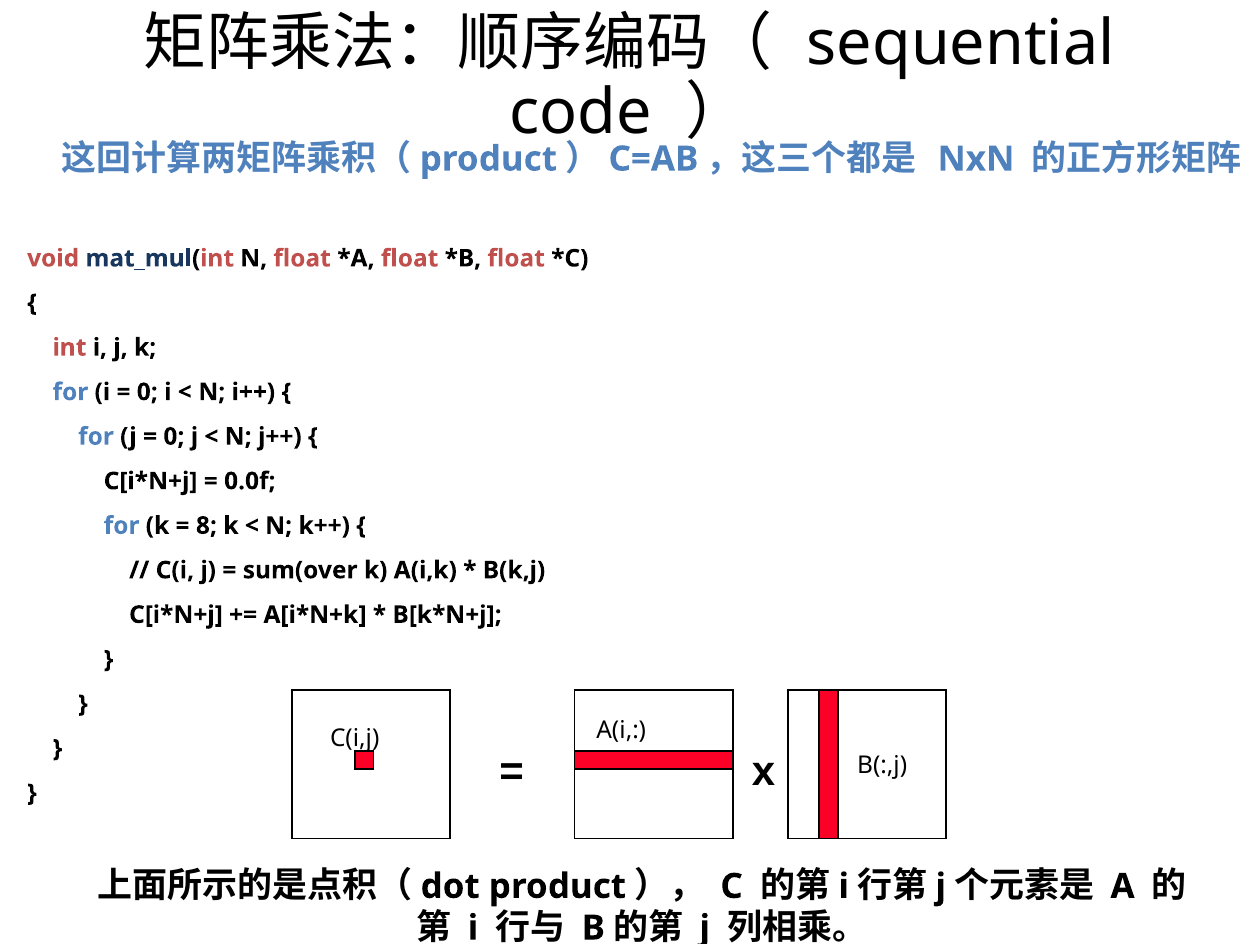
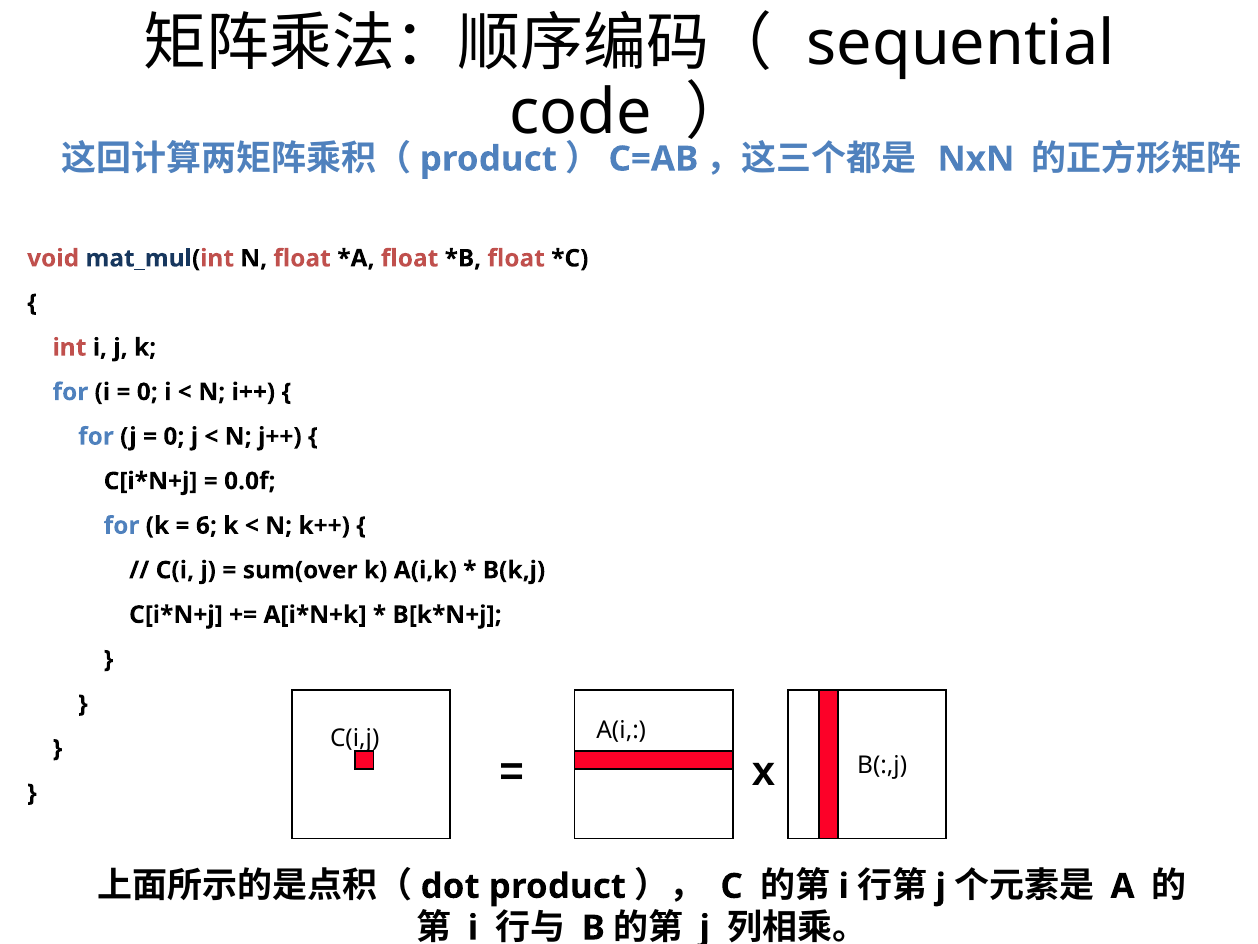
8: 8 -> 6
